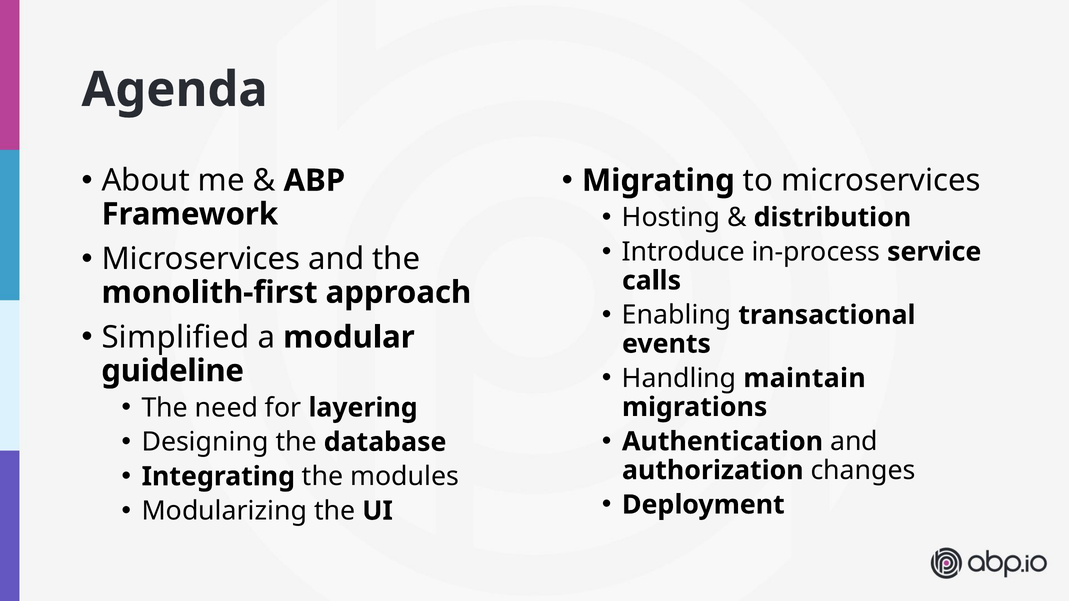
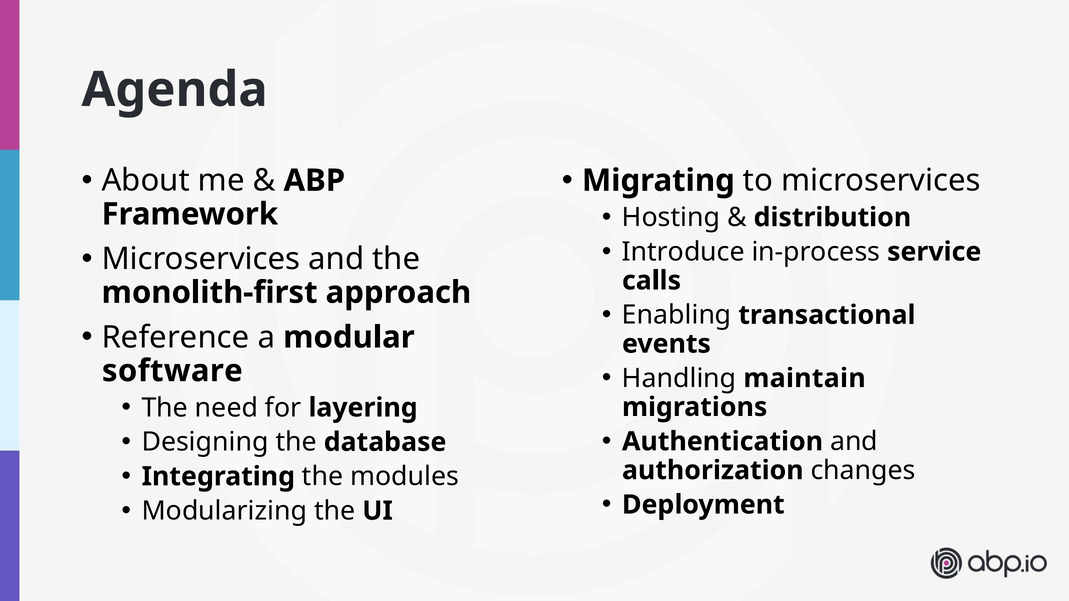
Simplified: Simplified -> Reference
guideline: guideline -> software
